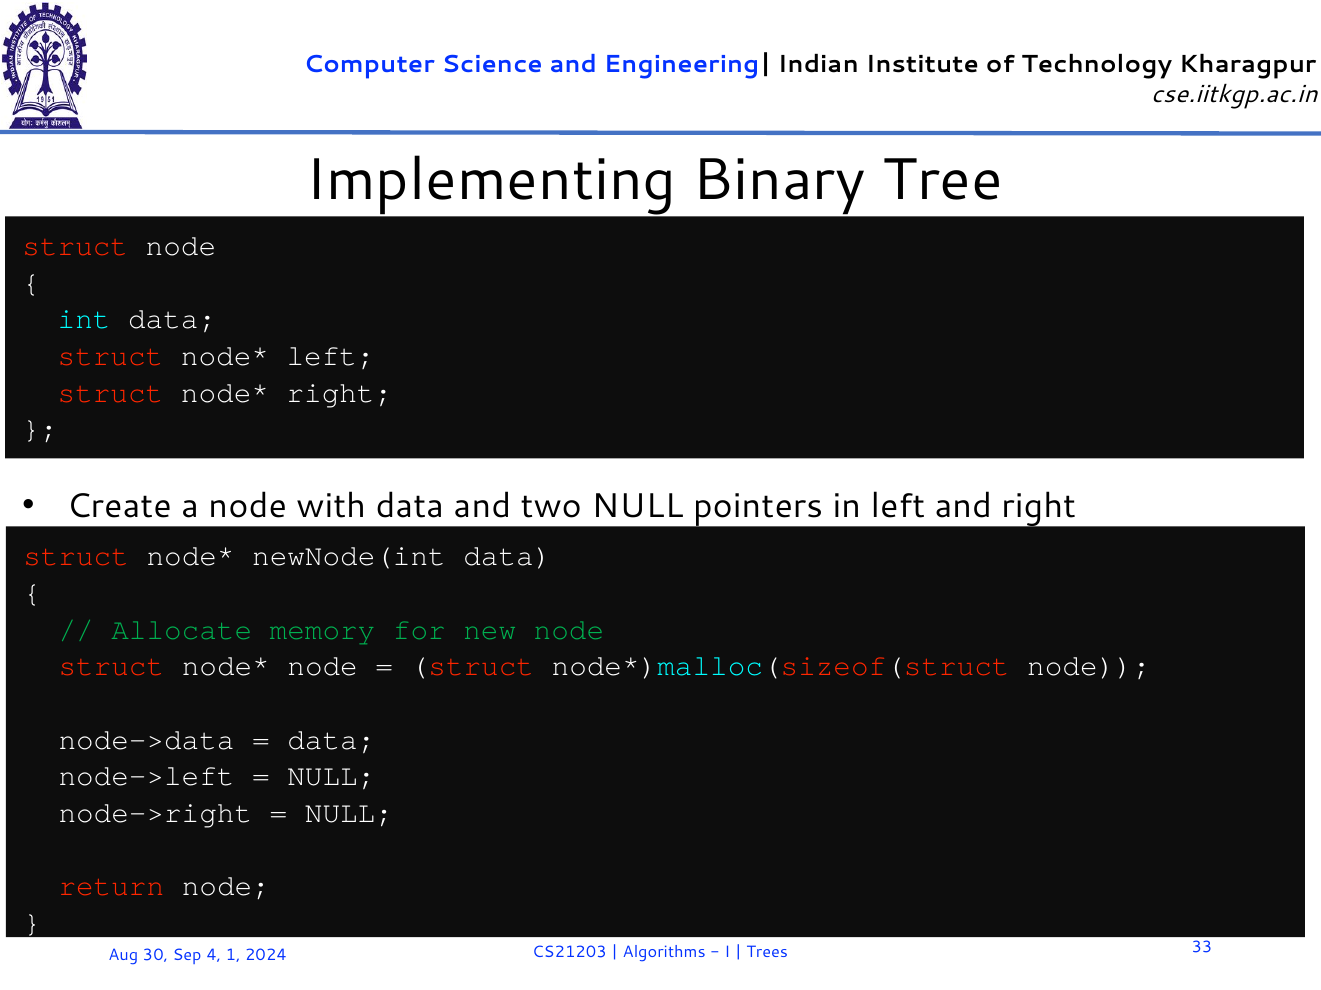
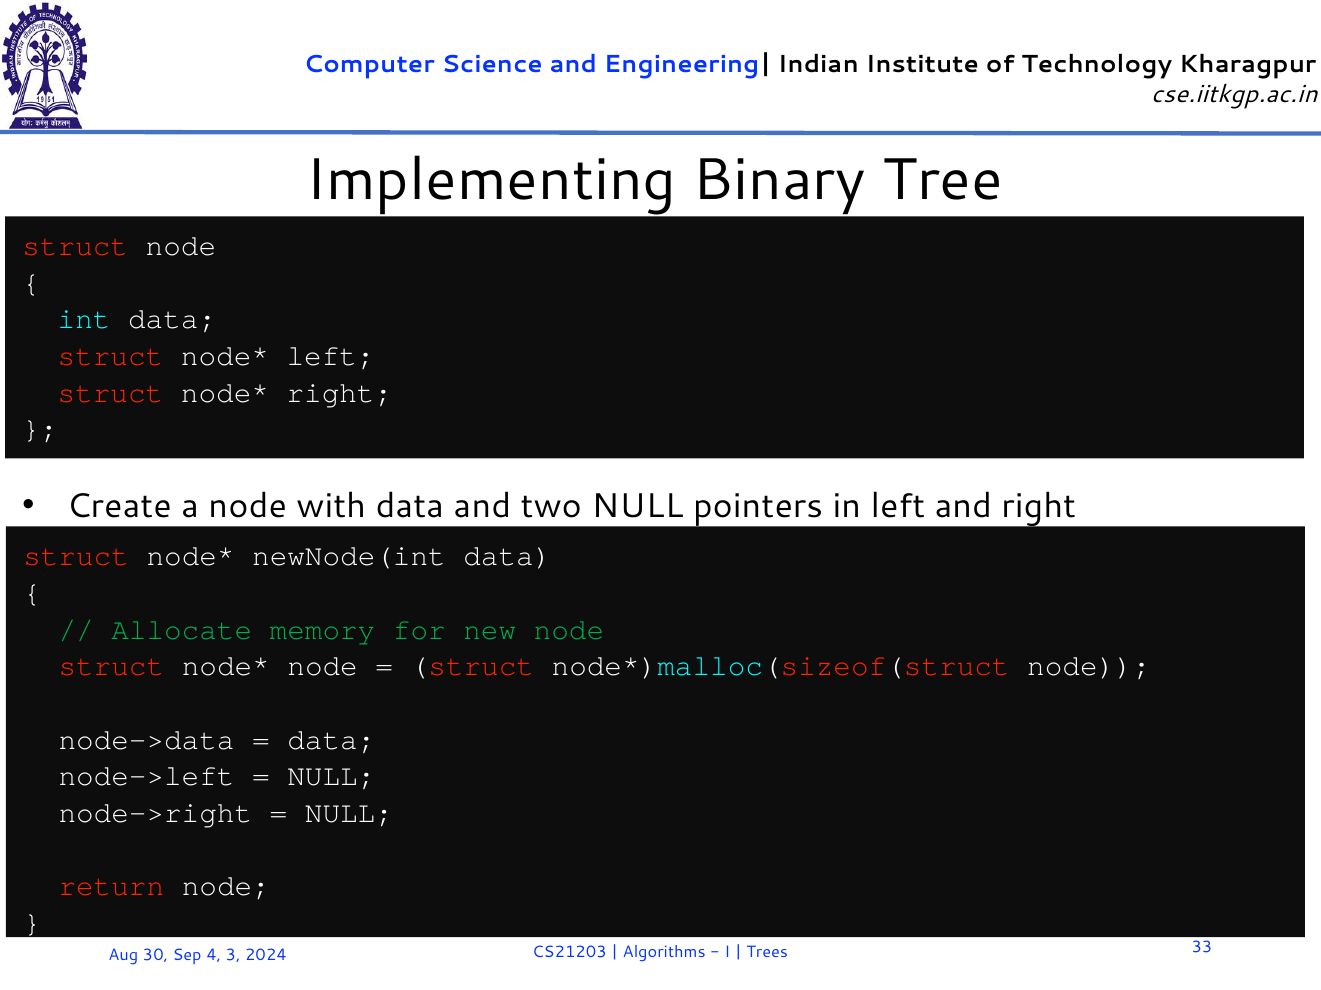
1: 1 -> 3
